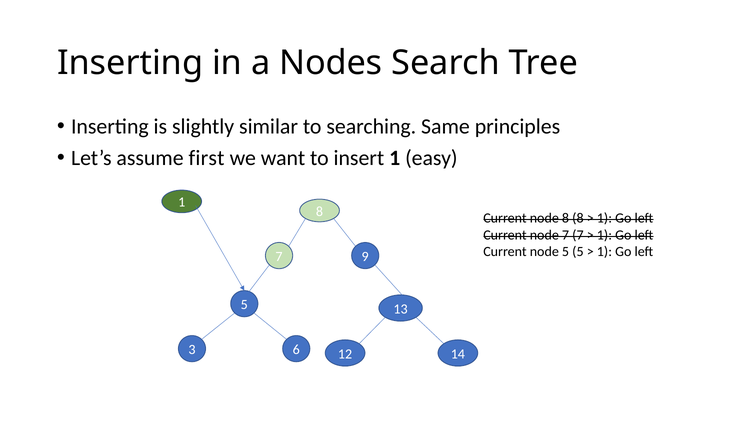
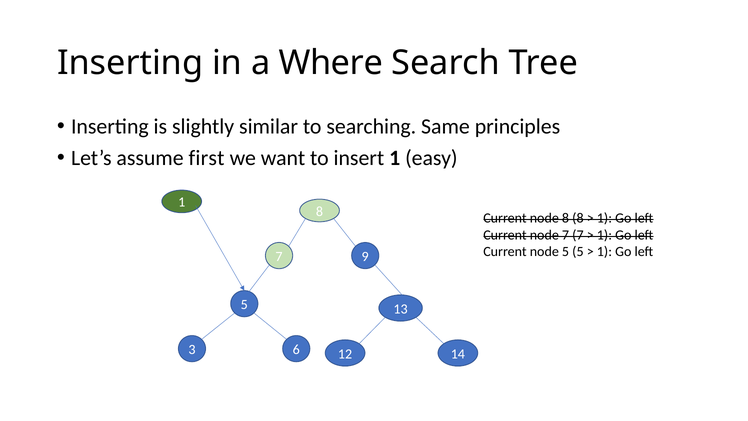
Nodes: Nodes -> Where
